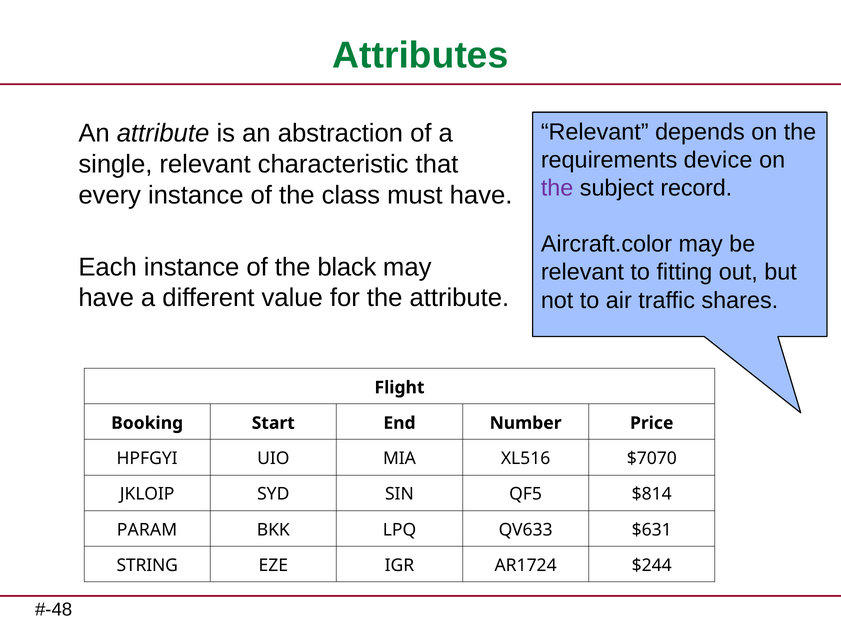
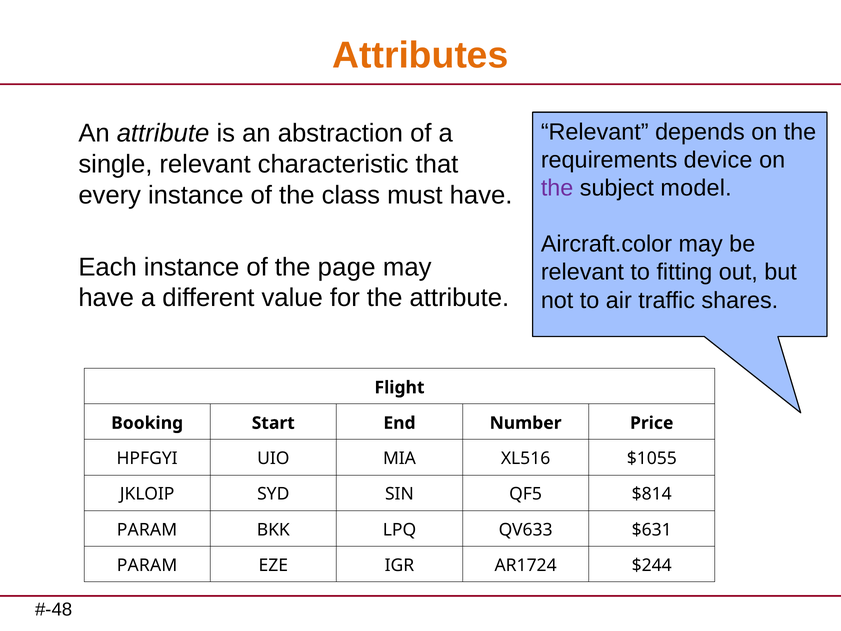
Attributes colour: green -> orange
record: record -> model
black: black -> page
$7070: $7070 -> $1055
STRING at (147, 565): STRING -> PARAM
